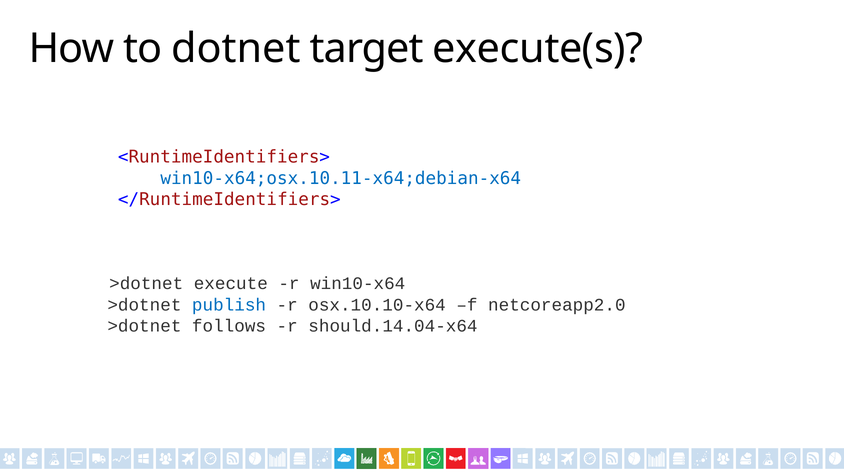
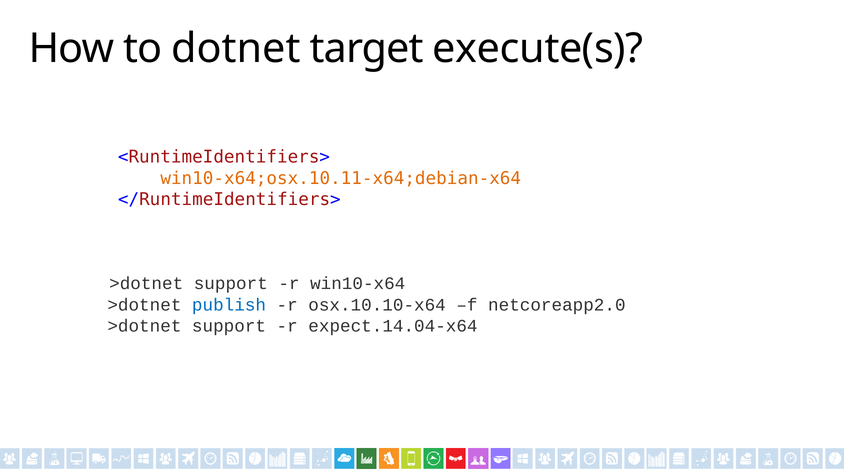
win10-x64;osx.10.11-x64;debian-x64 colour: blue -> orange
execute at (231, 284): execute -> support
follows at (229, 326): follows -> support
should.14.04-x64: should.14.04-x64 -> expect.14.04-x64
